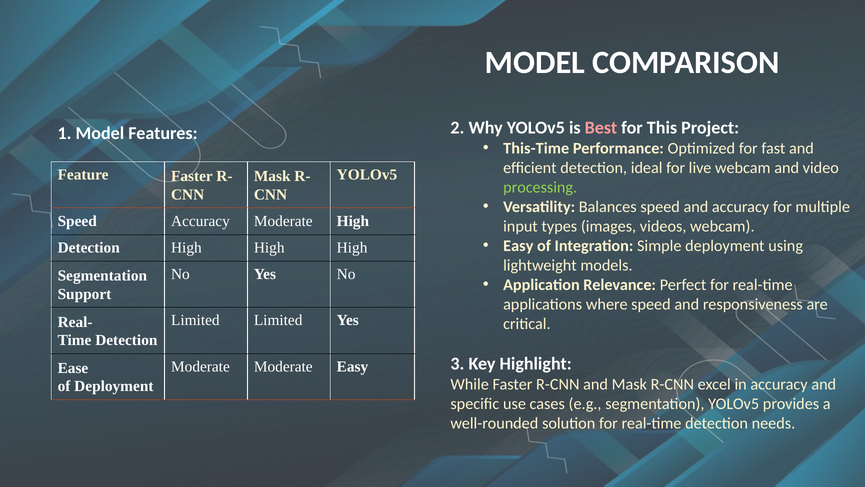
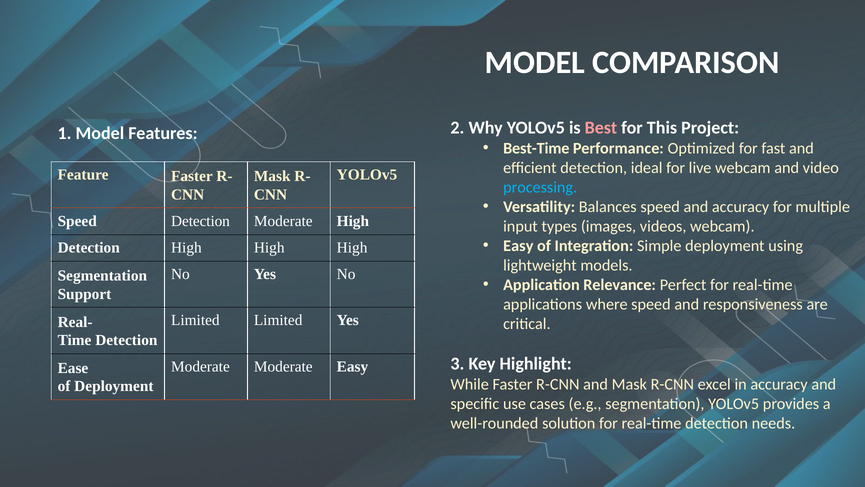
This-Time: This-Time -> Best-Time
processing.​ colour: light green -> light blue
Speed Accuracy: Accuracy -> Detection
